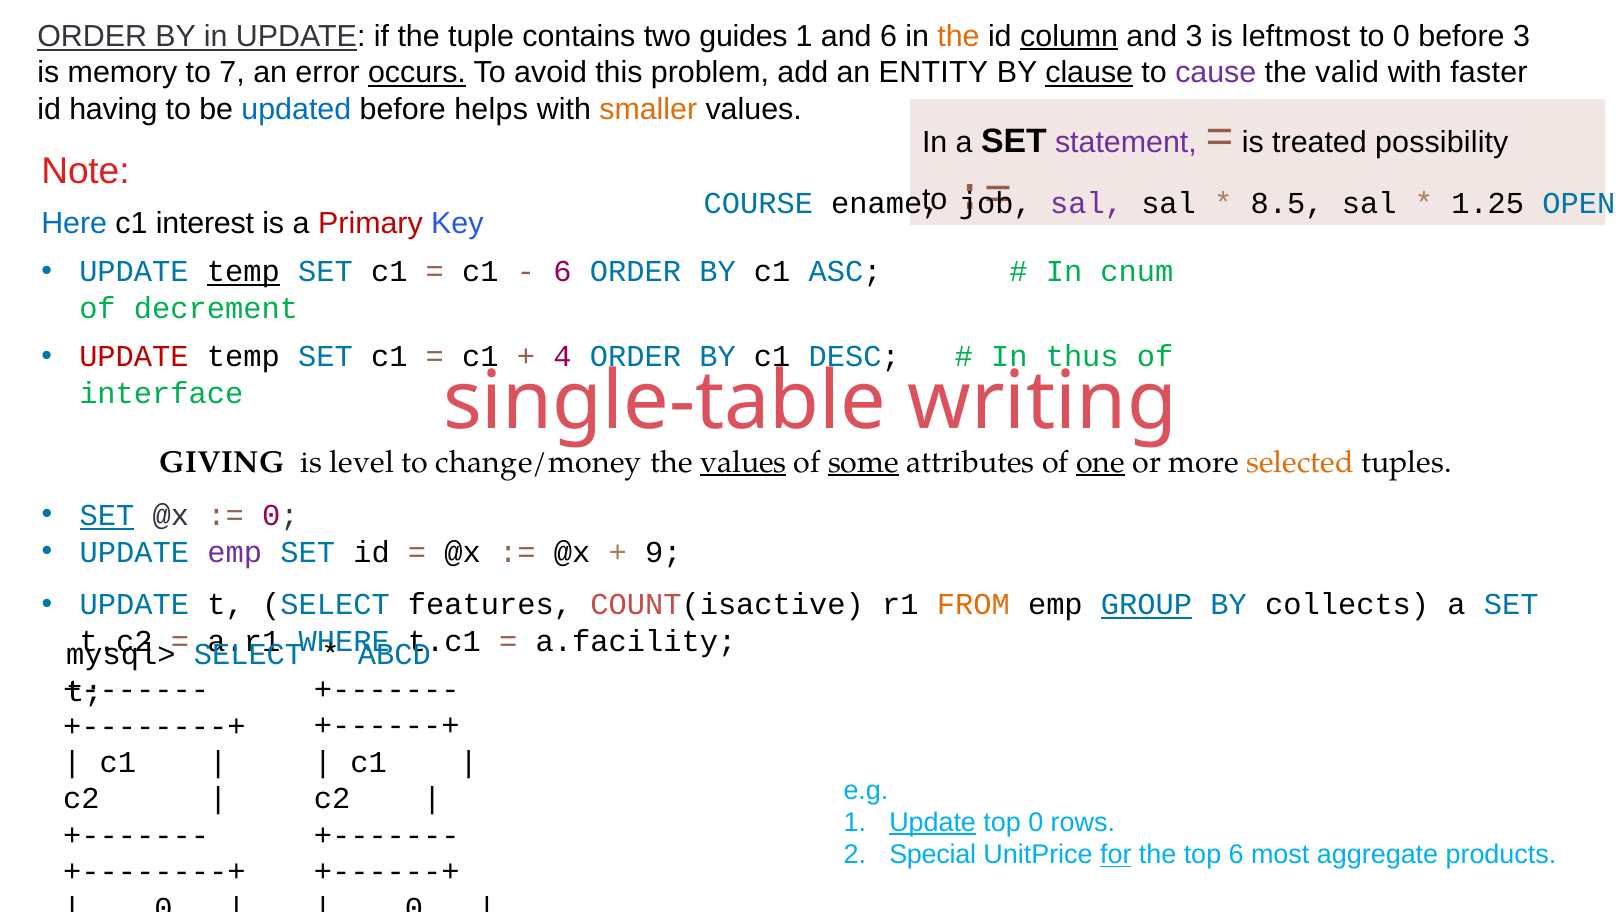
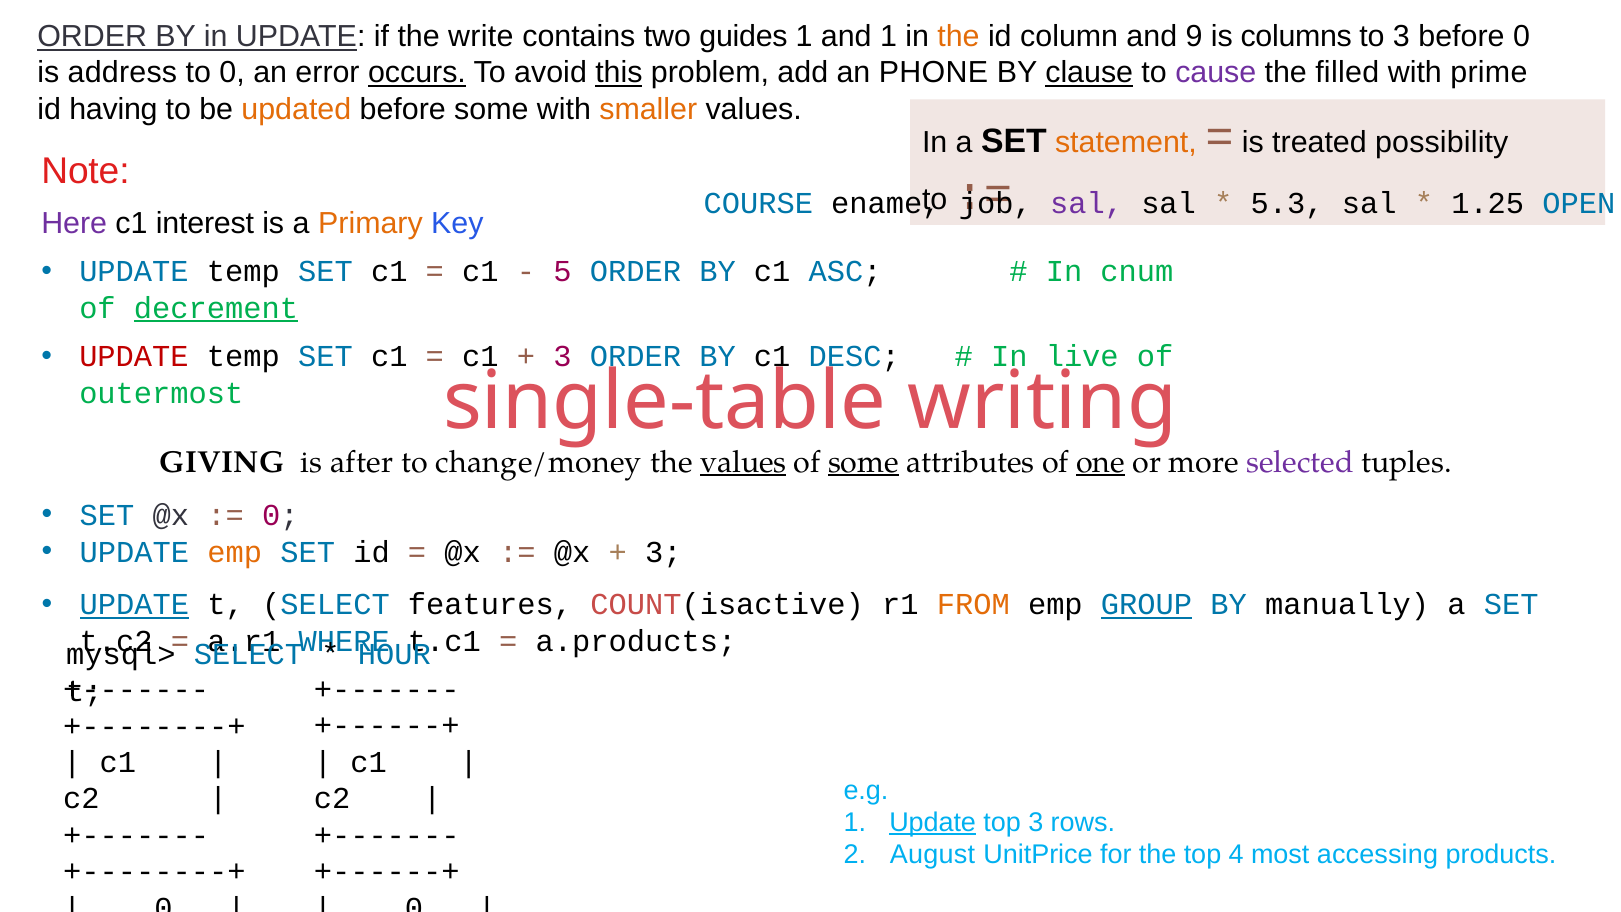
tuple: tuple -> write
and 6: 6 -> 1
column underline: present -> none
and 3: 3 -> 9
leftmost: leftmost -> columns
to 0: 0 -> 3
before 3: 3 -> 0
memory: memory -> address
to 7: 7 -> 0
this underline: none -> present
ENTITY: ENTITY -> PHONE
valid: valid -> filled
faster: faster -> prime
updated colour: blue -> orange
before helps: helps -> some
statement colour: purple -> orange
8.5: 8.5 -> 5.3
Here colour: blue -> purple
Primary colour: red -> orange
temp at (243, 272) underline: present -> none
6 at (563, 272): 6 -> 5
decrement underline: none -> present
4 at (563, 357): 4 -> 3
thus: thus -> live
interface: interface -> outermost
level: level -> after
selected colour: orange -> purple
SET at (107, 515) underline: present -> none
emp at (235, 552) colour: purple -> orange
9 at (663, 552): 9 -> 3
UPDATE at (134, 605) underline: none -> present
collects: collects -> manually
a.facility: a.facility -> a.products
ABCD: ABCD -> HOUR
top 0: 0 -> 3
Special: Special -> August
for underline: present -> none
top 6: 6 -> 4
aggregate: aggregate -> accessing
